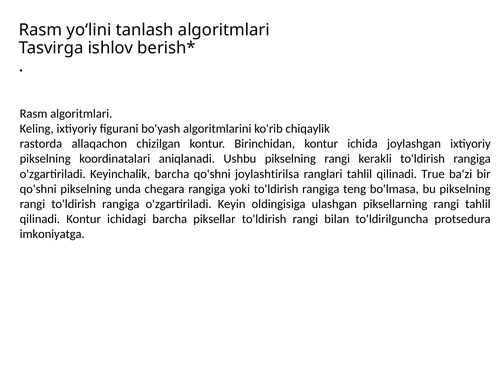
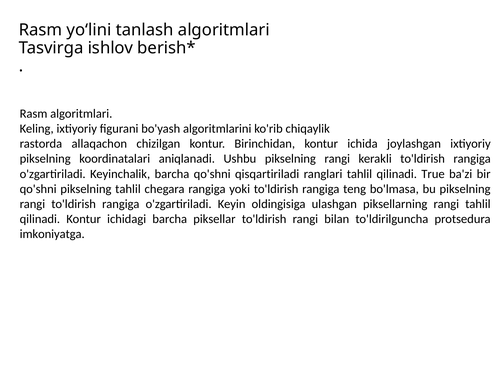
joylashtirilsa: joylashtirilsa -> qisqartiriladi
pikselning unda: unda -> tahlil
